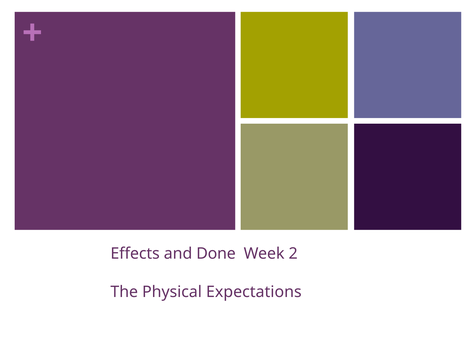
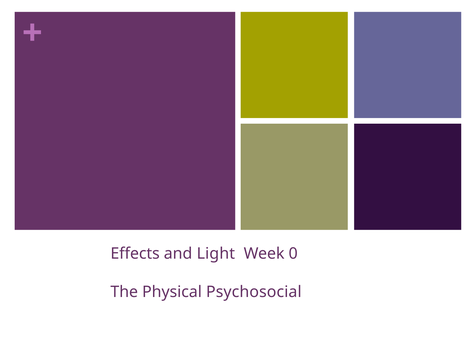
Done: Done -> Light
2: 2 -> 0
Expectations: Expectations -> Psychosocial
